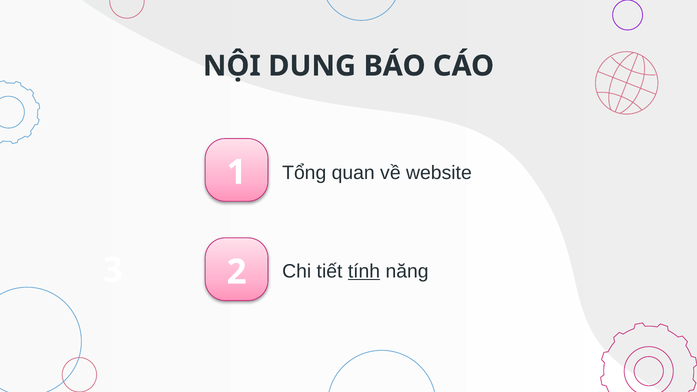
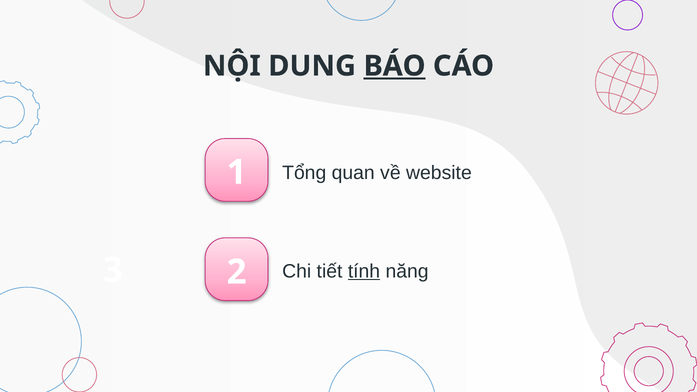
BÁO underline: none -> present
